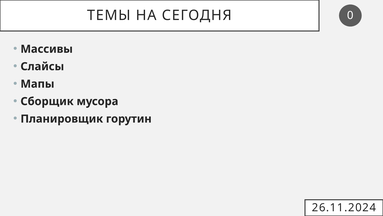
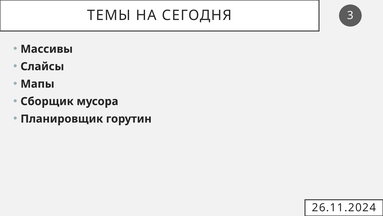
0: 0 -> 3
